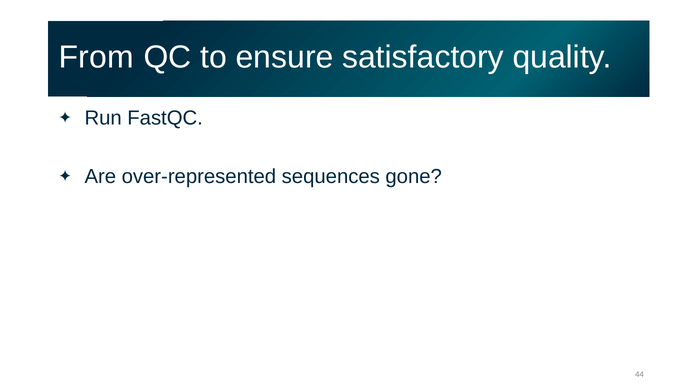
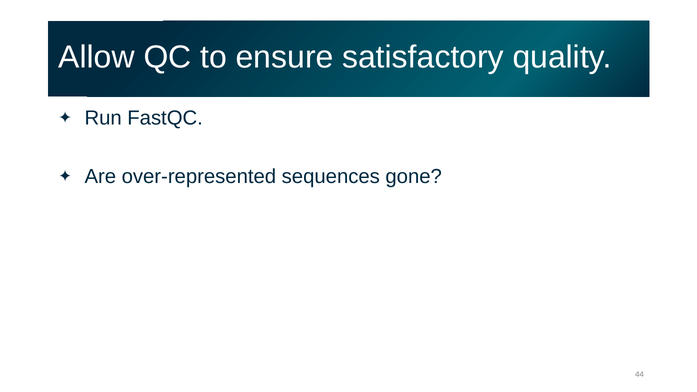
From: From -> Allow
